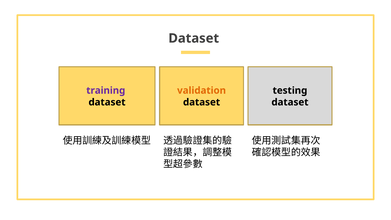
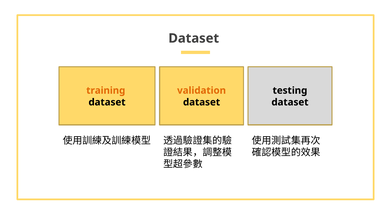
training colour: purple -> orange
